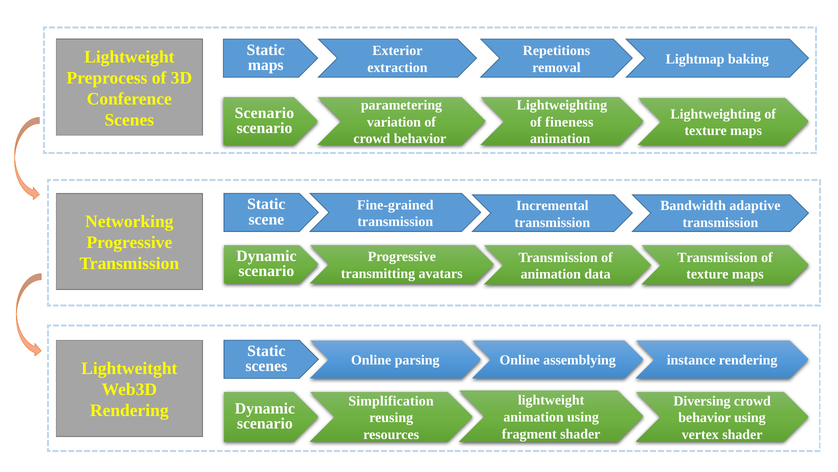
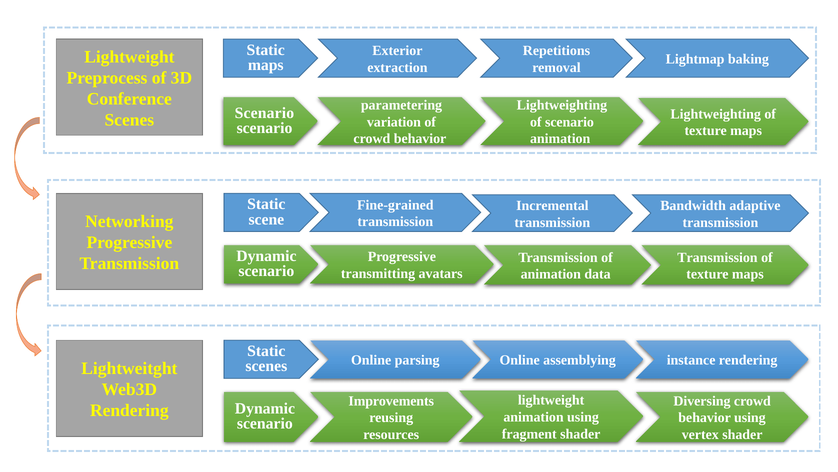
of fineness: fineness -> scenario
Simplification: Simplification -> Improvements
